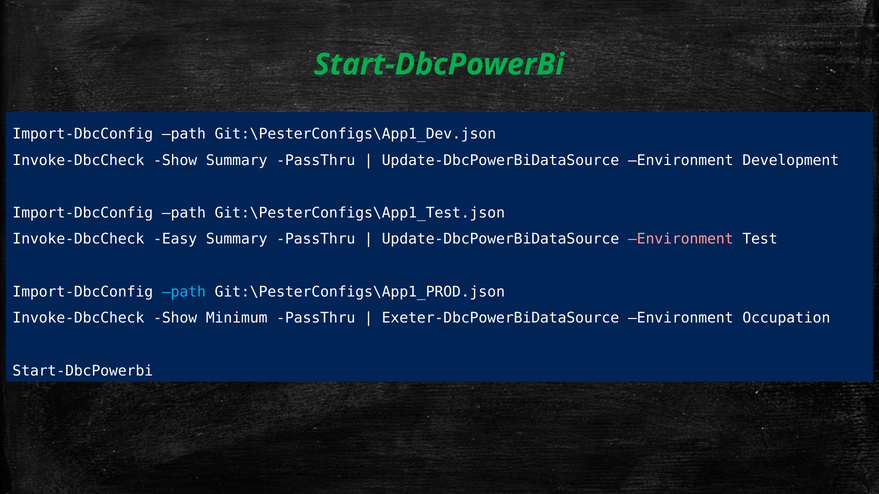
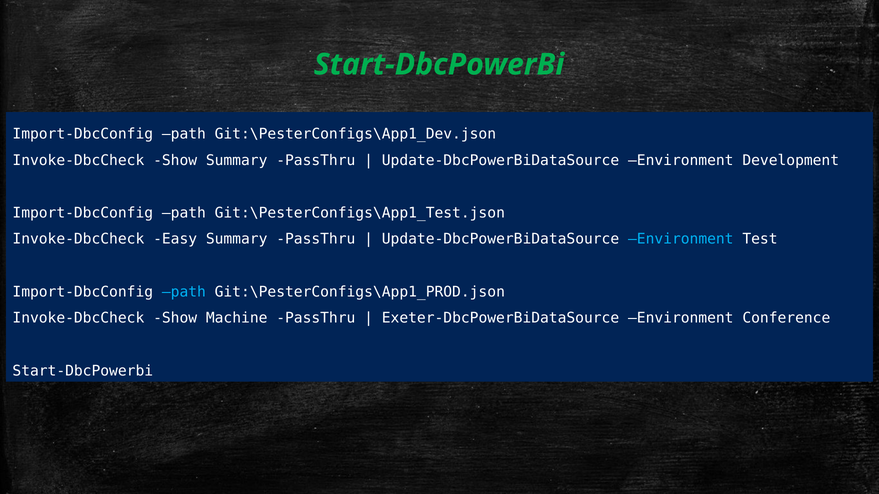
Environment at (681, 239) colour: pink -> light blue
Minimum: Minimum -> Machine
Occupation: Occupation -> Conference
